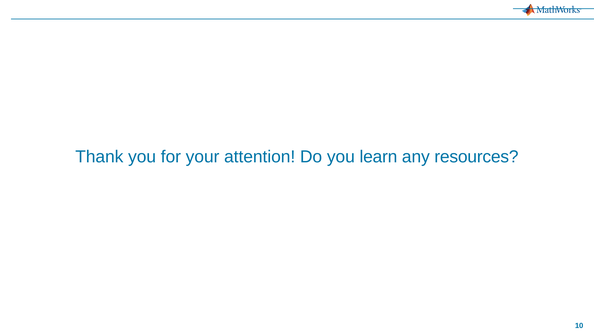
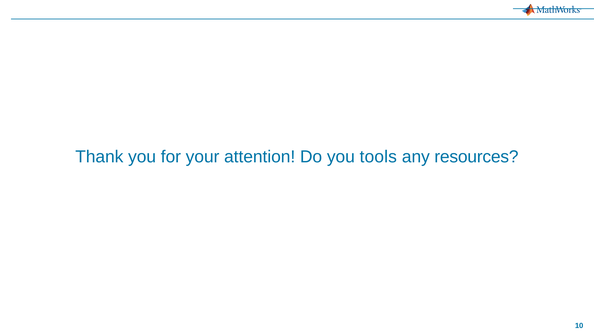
learn: learn -> tools
